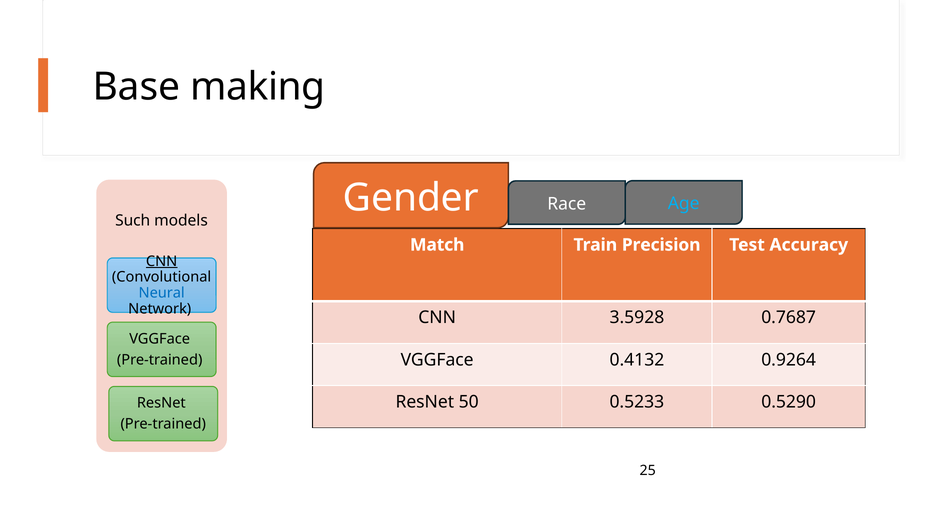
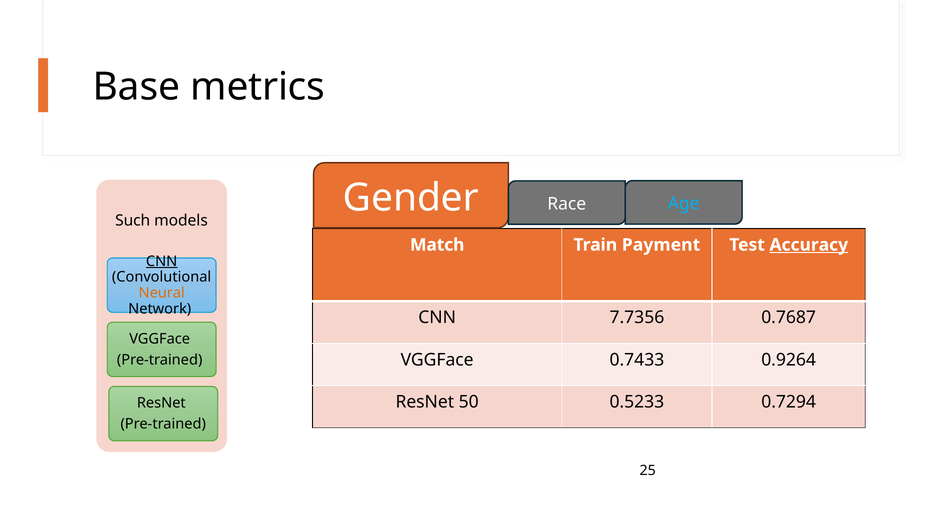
making: making -> metrics
Precision: Precision -> Payment
Accuracy underline: none -> present
Neural colour: blue -> orange
3.5928: 3.5928 -> 7.7356
0.4132: 0.4132 -> 0.7433
0.5290: 0.5290 -> 0.7294
